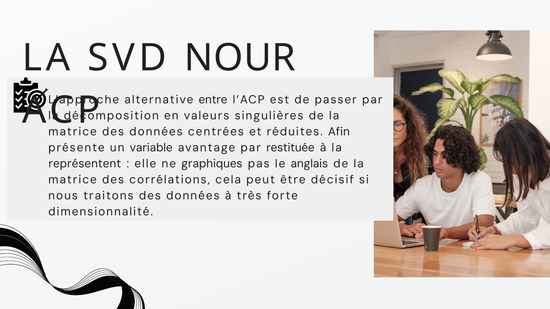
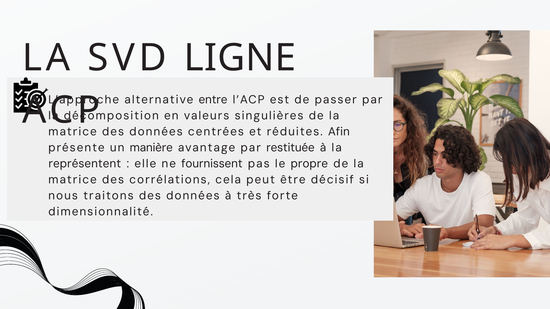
NOUR: NOUR -> LIGNE
variable: variable -> manière
graphiques: graphiques -> fournissent
anglais: anglais -> propre
